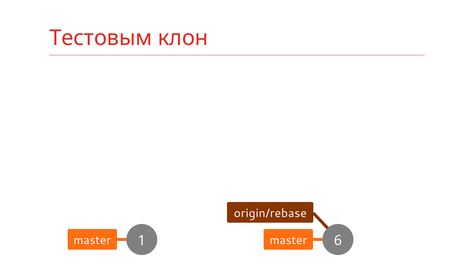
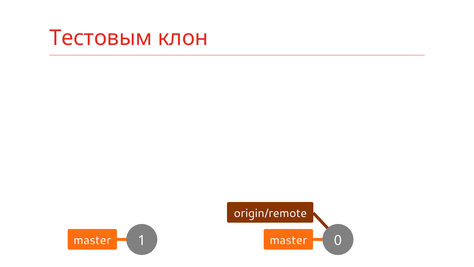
origin/rebase: origin/rebase -> origin/remote
6: 6 -> 0
